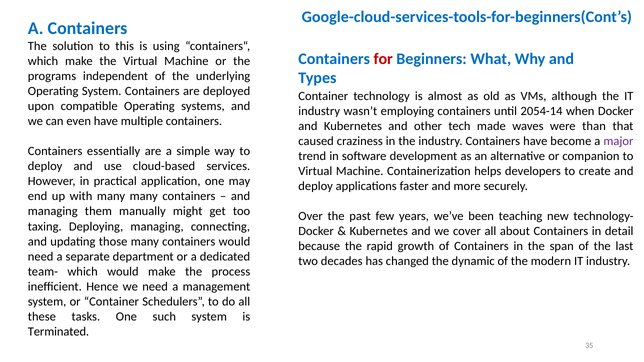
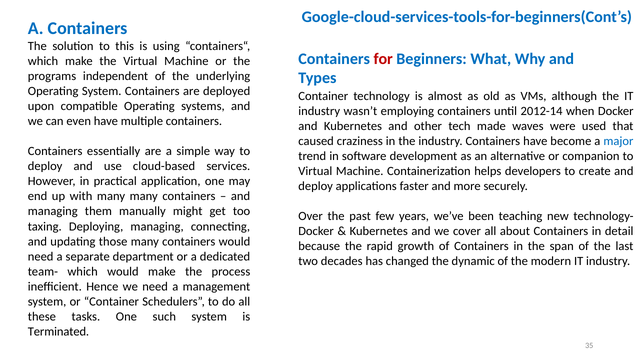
2054-14: 2054-14 -> 2012-14
than: than -> used
major colour: purple -> blue
